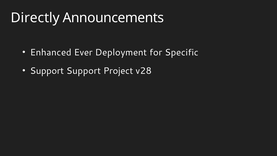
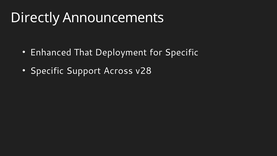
Ever: Ever -> That
Support at (47, 71): Support -> Specific
Project: Project -> Across
